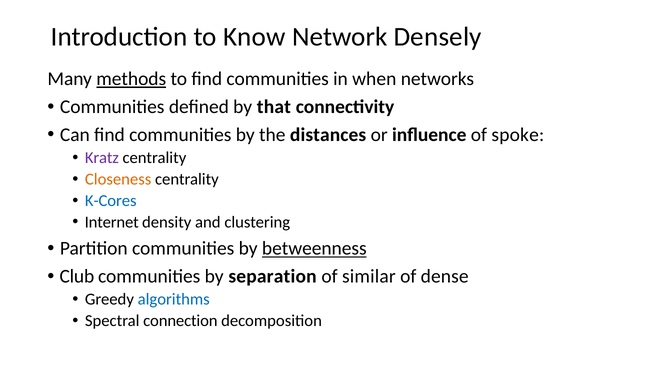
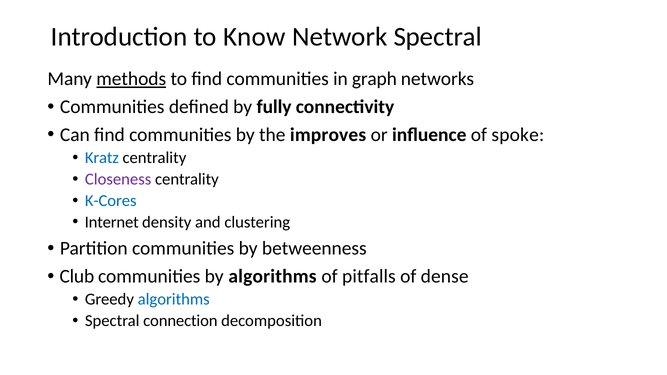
Network Densely: Densely -> Spectral
when: when -> graph
that: that -> fully
distances: distances -> improves
Kratz colour: purple -> blue
Closeness colour: orange -> purple
betweenness underline: present -> none
by separation: separation -> algorithms
similar: similar -> pitfalls
